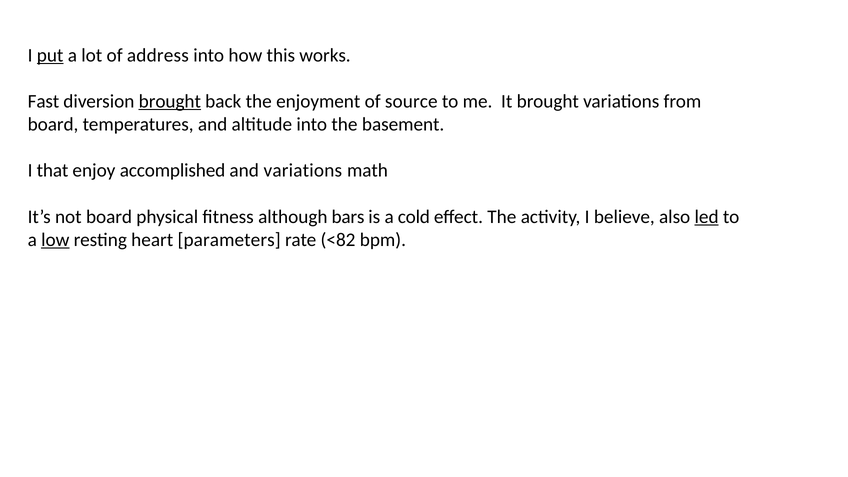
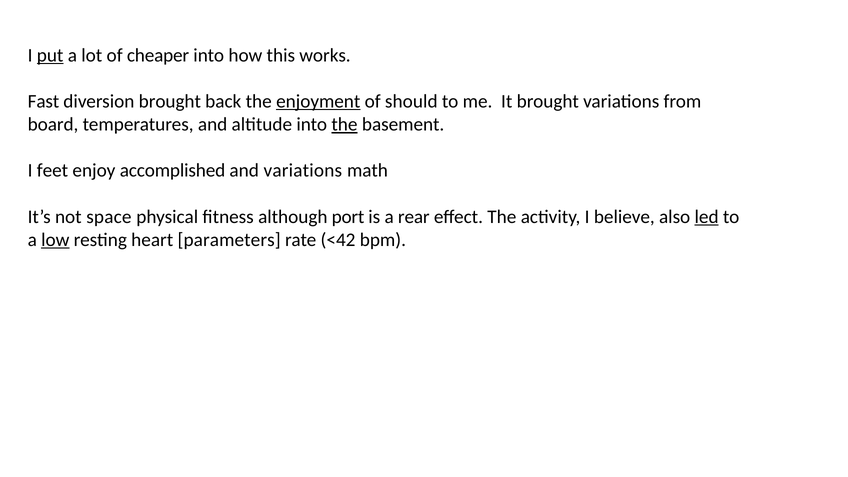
address: address -> cheaper
brought at (170, 101) underline: present -> none
enjoyment underline: none -> present
source: source -> should
the at (344, 124) underline: none -> present
that: that -> feet
not board: board -> space
bars: bars -> port
cold: cold -> rear
<82: <82 -> <42
